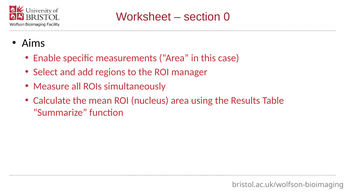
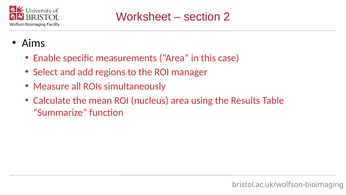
0: 0 -> 2
